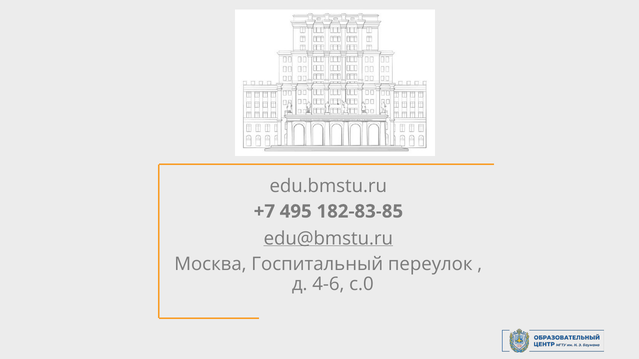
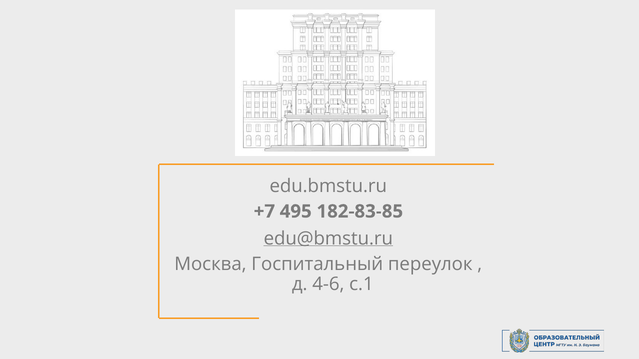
с.0: с.0 -> с.1
